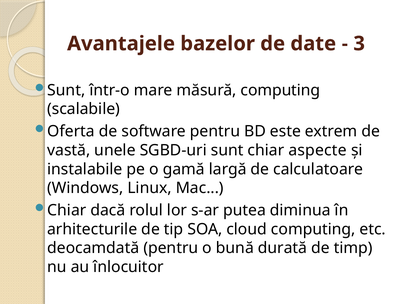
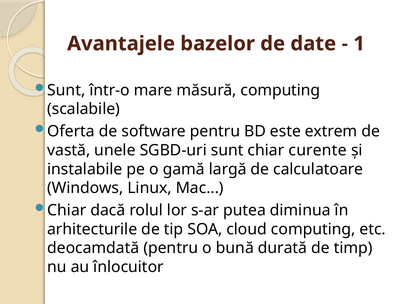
3: 3 -> 1
aspecte: aspecte -> curente
